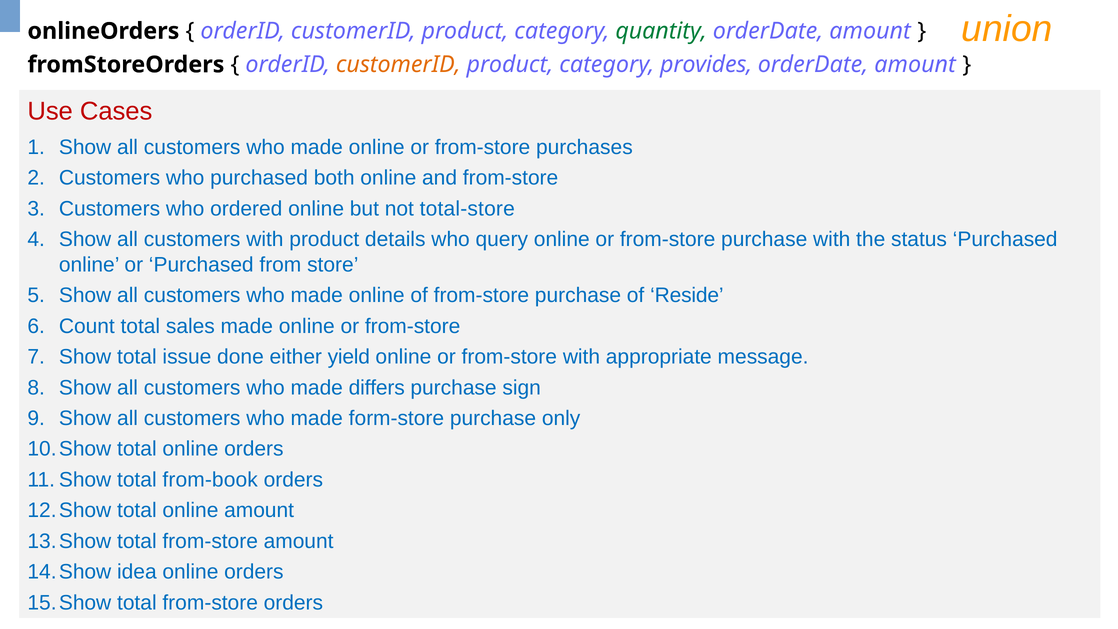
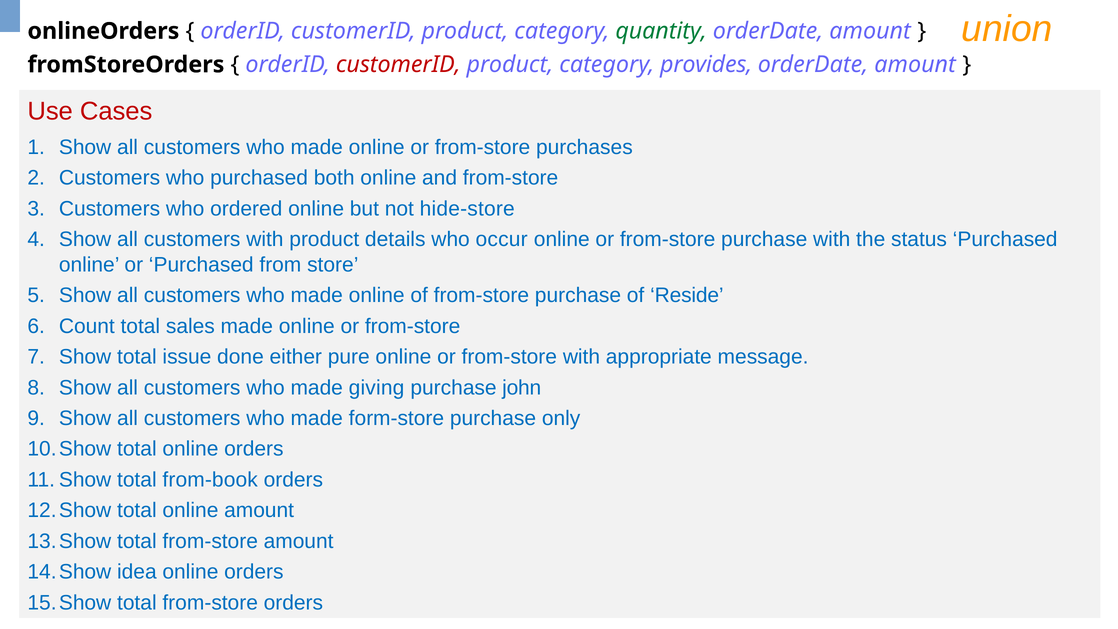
customerID at (398, 65) colour: orange -> red
total-store: total-store -> hide-store
query: query -> occur
yield: yield -> pure
differs: differs -> giving
sign: sign -> john
